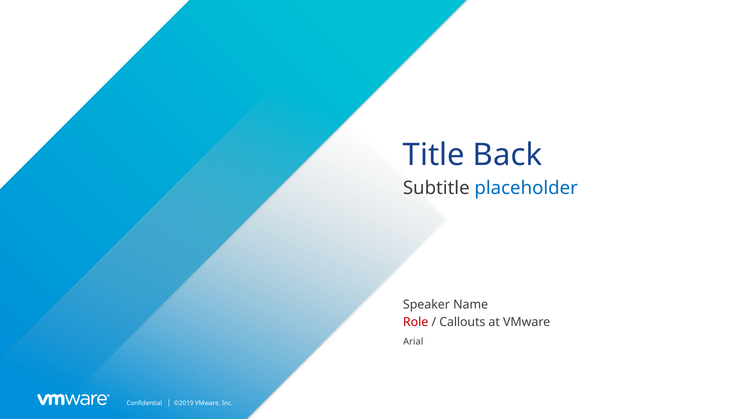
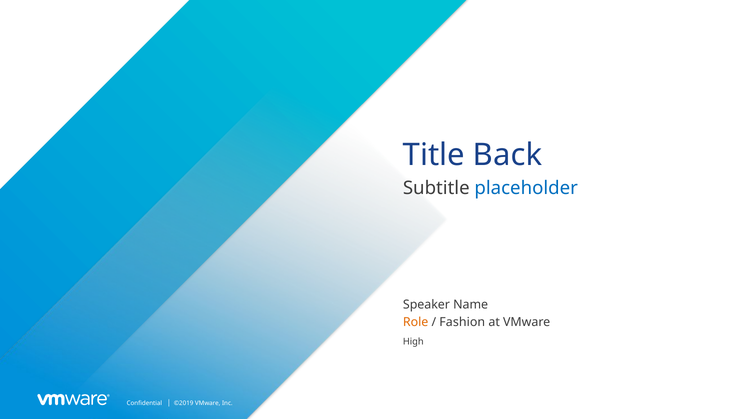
Role colour: red -> orange
Callouts: Callouts -> Fashion
Arial: Arial -> High
